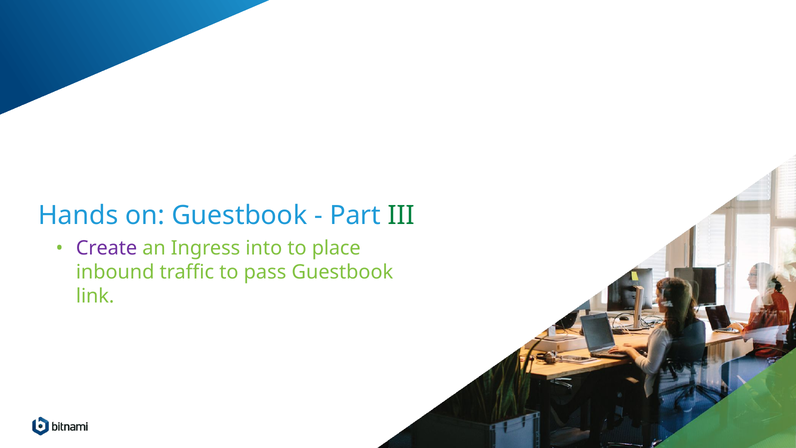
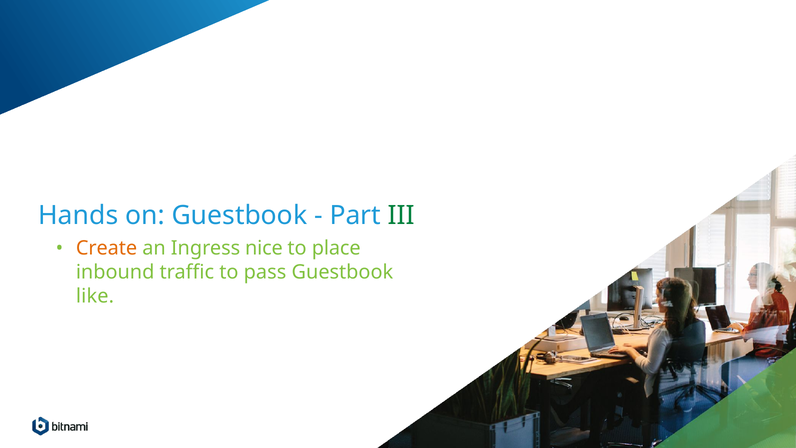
Create colour: purple -> orange
into: into -> nice
link: link -> like
